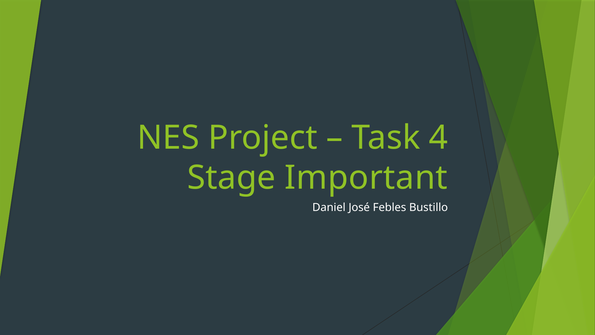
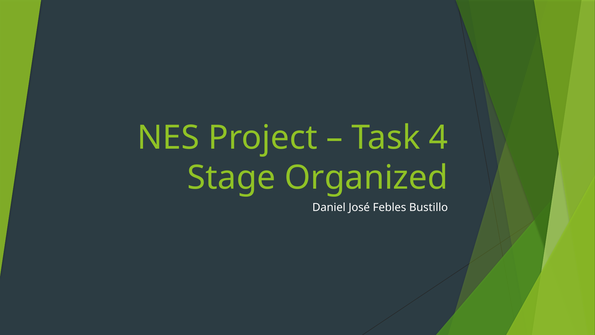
Important: Important -> Organized
